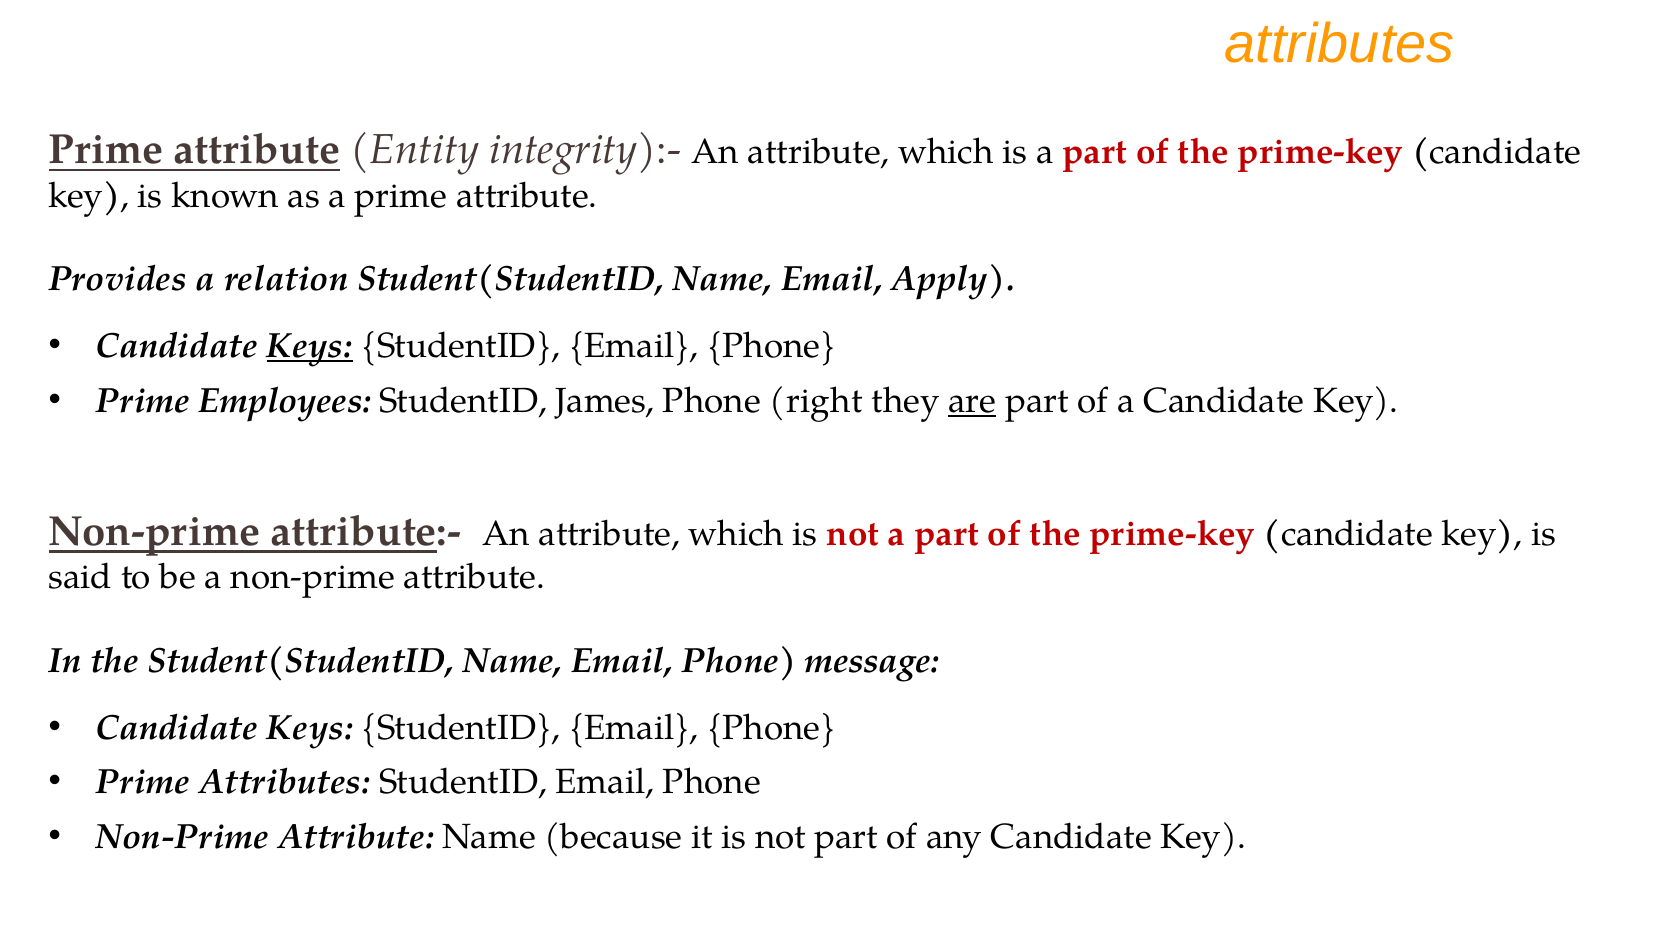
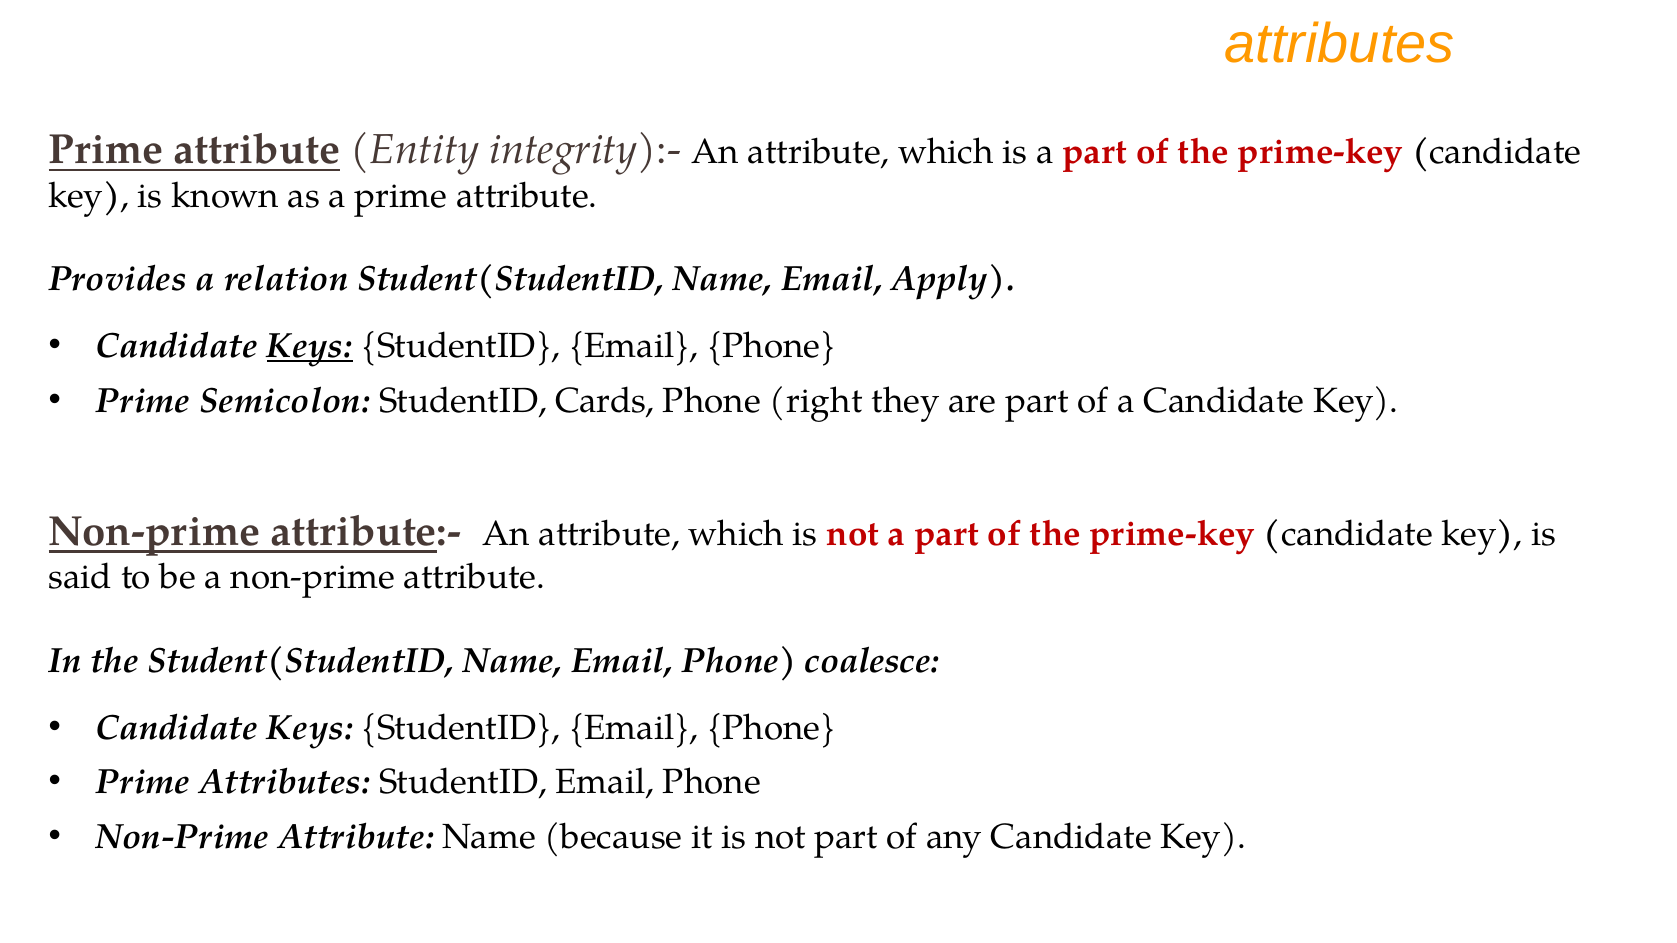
Employees: Employees -> Semicolon
James: James -> Cards
are underline: present -> none
message: message -> coalesce
